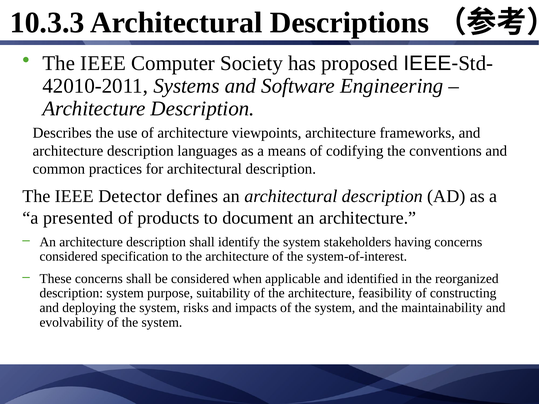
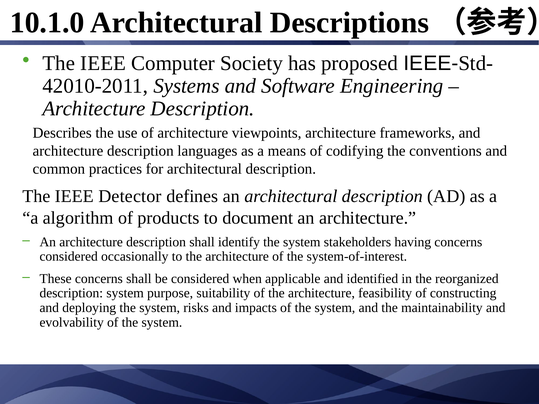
10.3.3: 10.3.3 -> 10.1.0
presented: presented -> algorithm
specification: specification -> occasionally
